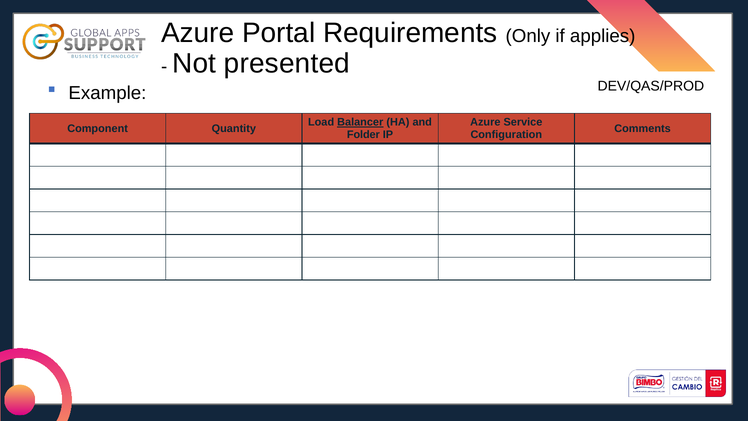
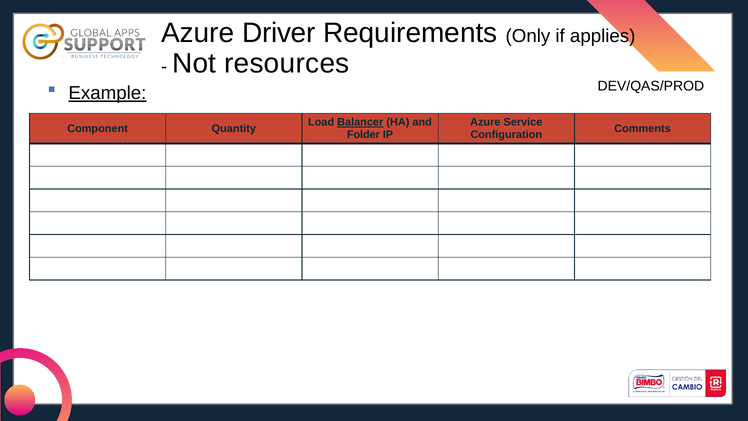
Portal: Portal -> Driver
presented: presented -> resources
Example underline: none -> present
